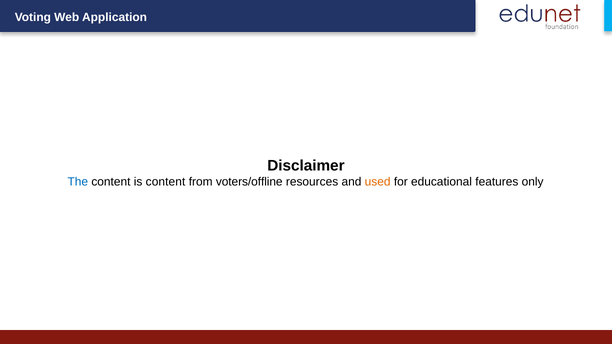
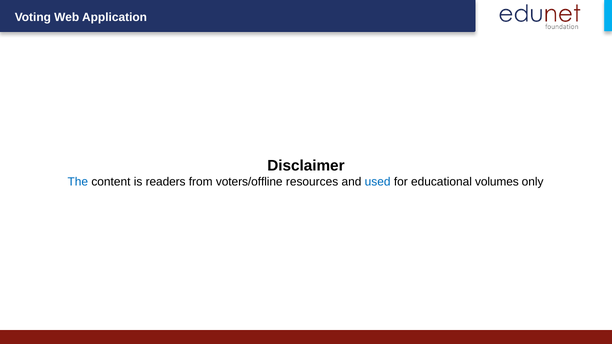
is content: content -> readers
used colour: orange -> blue
features: features -> volumes
